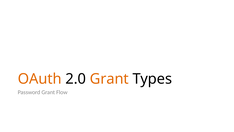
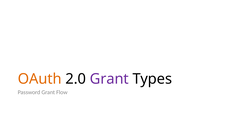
Grant at (109, 79) colour: orange -> purple
